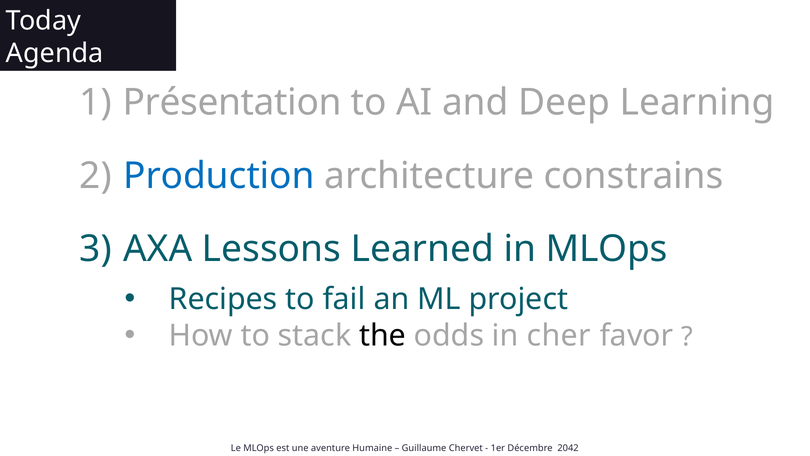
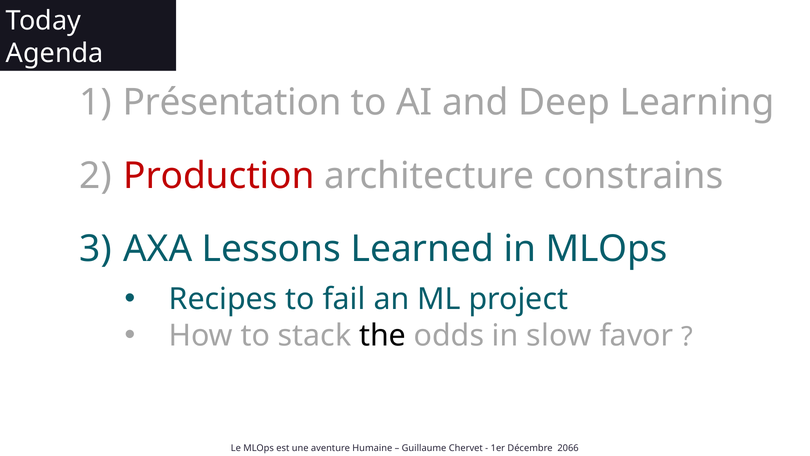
Production colour: blue -> red
cher: cher -> slow
2042: 2042 -> 2066
